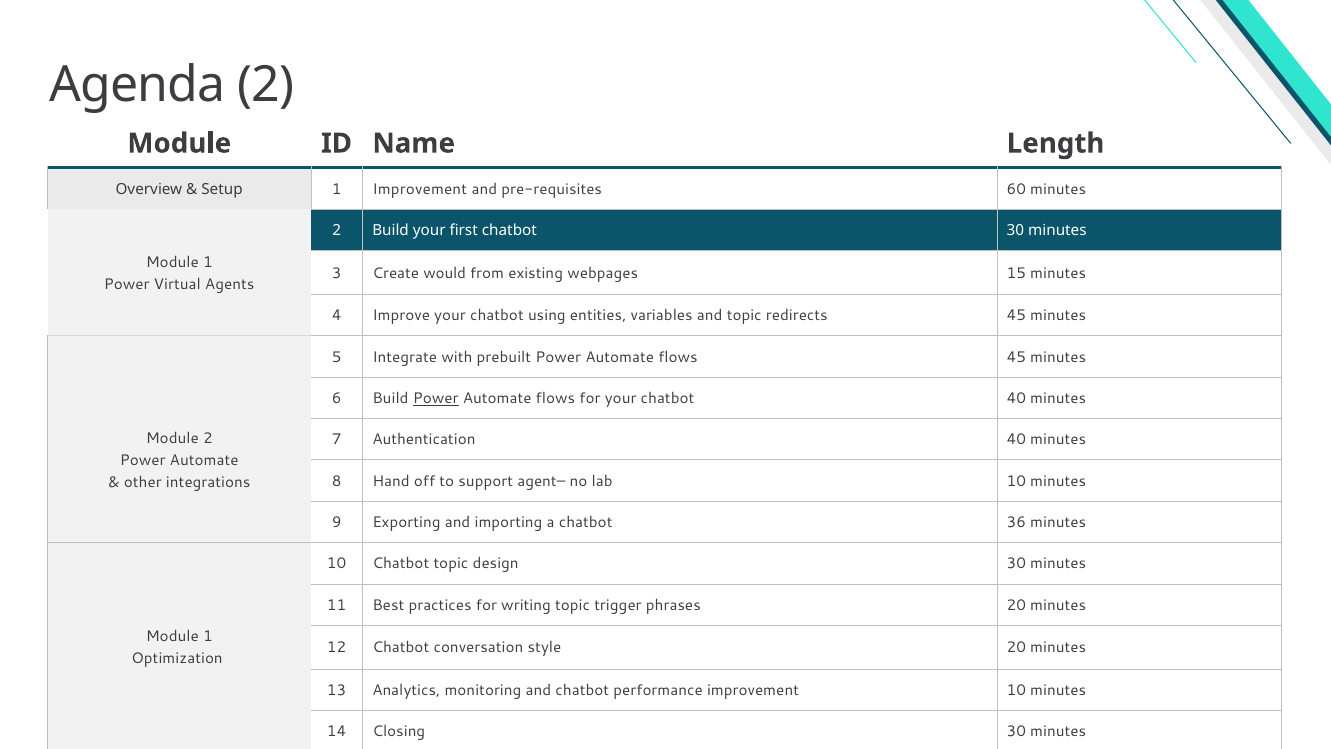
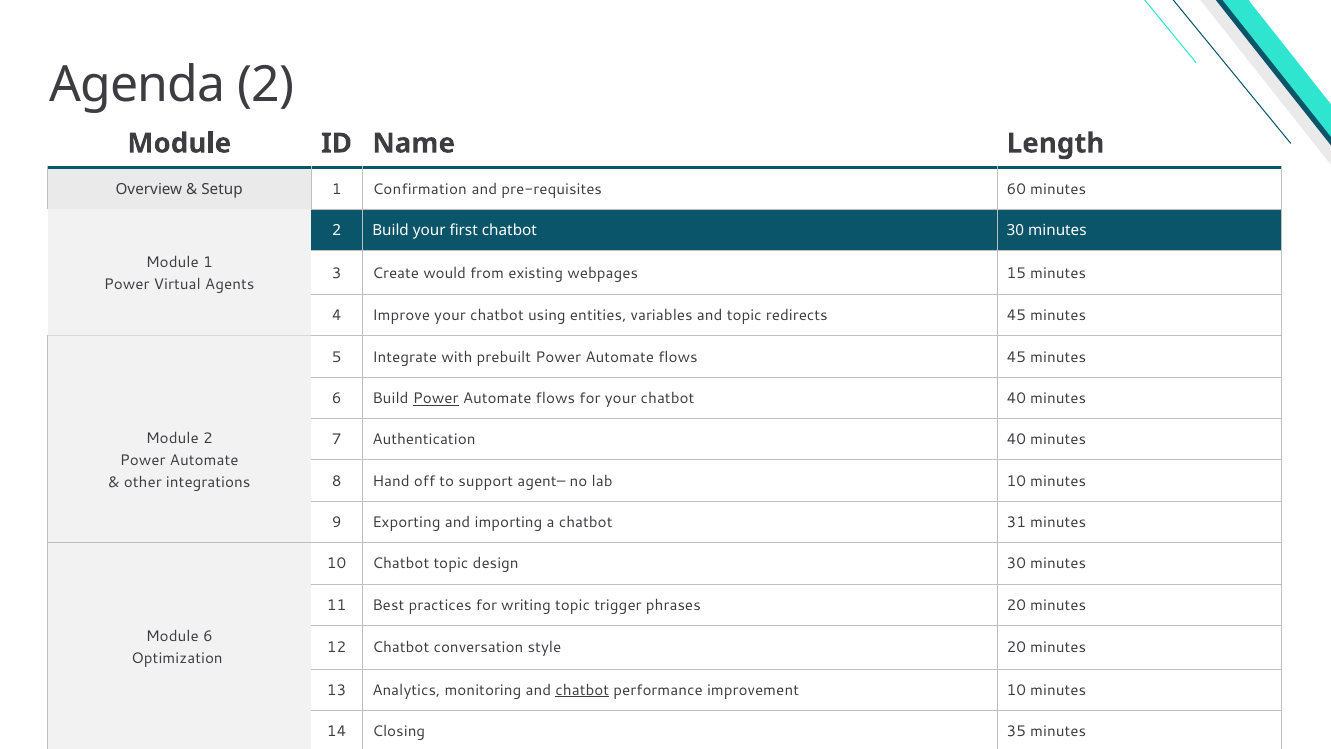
1 Improvement: Improvement -> Confirmation
36: 36 -> 31
1 at (208, 637): 1 -> 6
chatbot at (582, 690) underline: none -> present
Closing 30: 30 -> 35
